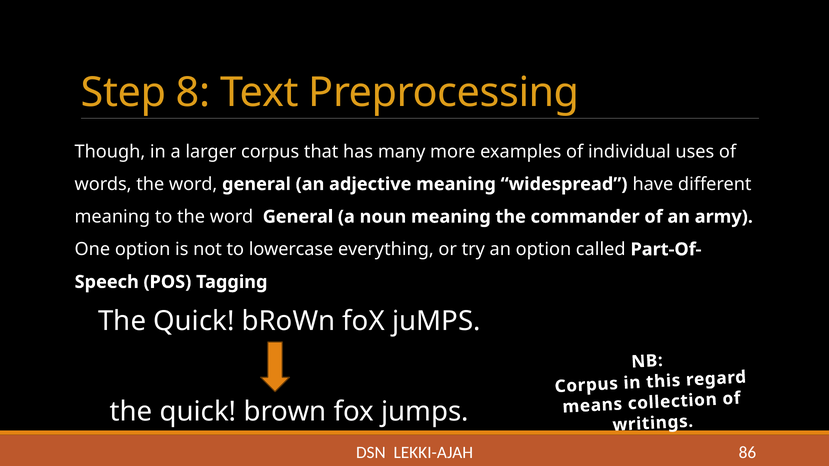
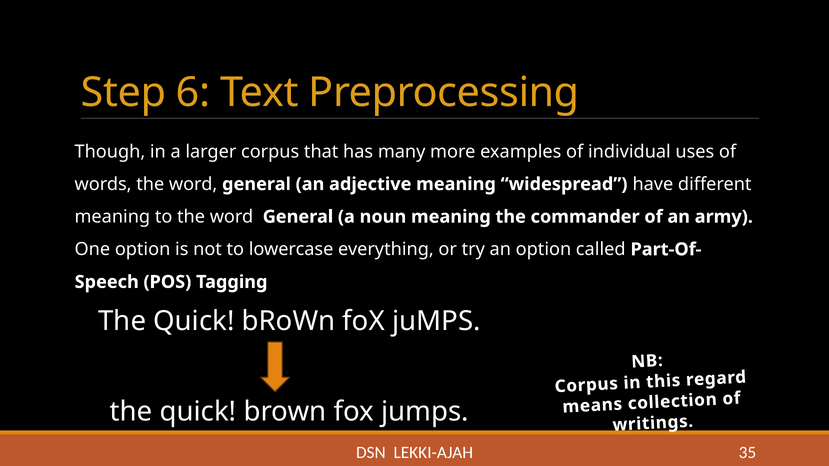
8: 8 -> 6
86: 86 -> 35
